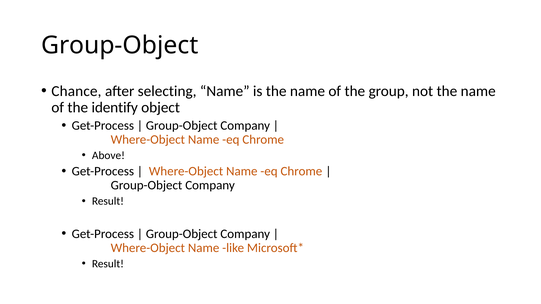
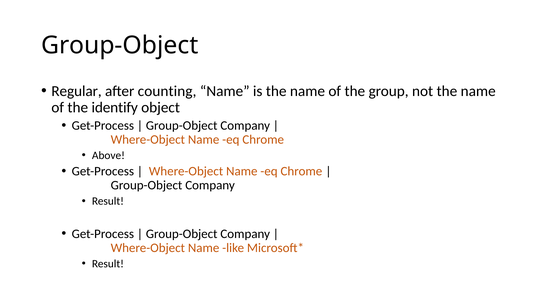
Chance: Chance -> Regular
selecting: selecting -> counting
